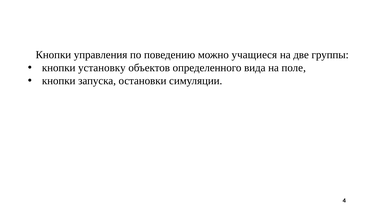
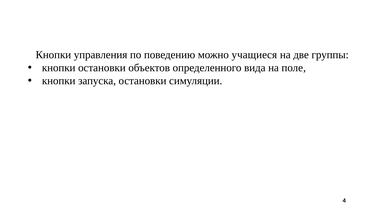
кнопки установку: установку -> остановки
